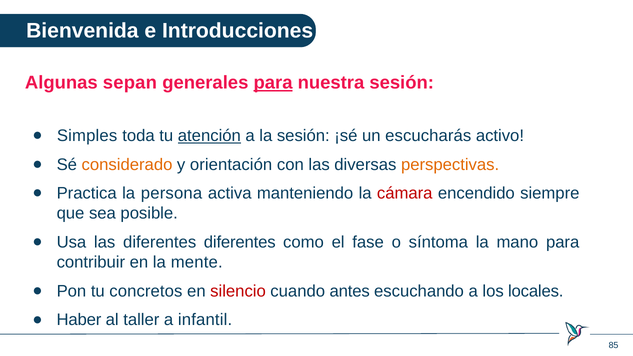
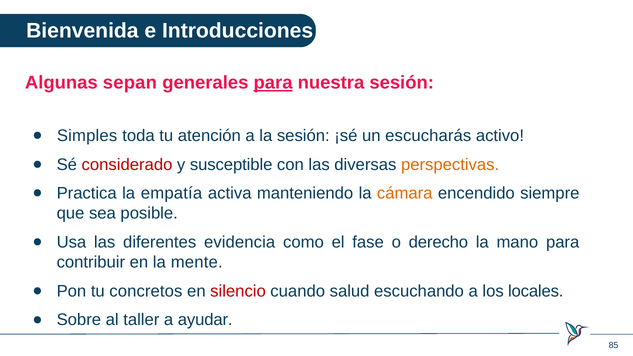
atención underline: present -> none
considerado colour: orange -> red
orientación: orientación -> susceptible
persona: persona -> empatía
cámara colour: red -> orange
diferentes diferentes: diferentes -> evidencia
síntoma: síntoma -> derecho
antes: antes -> salud
Haber: Haber -> Sobre
infantil: infantil -> ayudar
